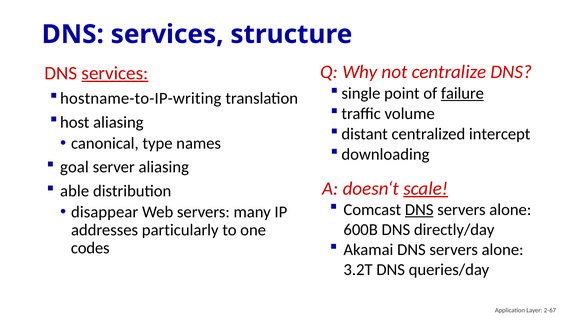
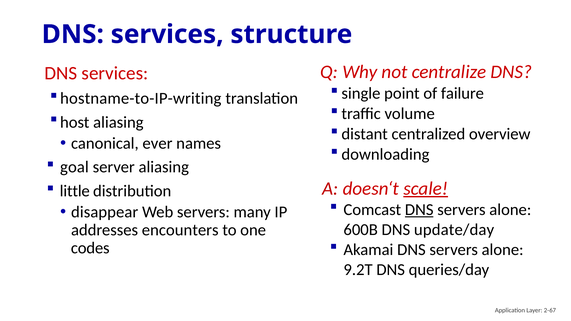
services at (115, 73) underline: present -> none
failure underline: present -> none
intercept: intercept -> overview
type: type -> ever
able: able -> little
directly/day: directly/day -> update/day
particularly: particularly -> encounters
3.2T: 3.2T -> 9.2T
